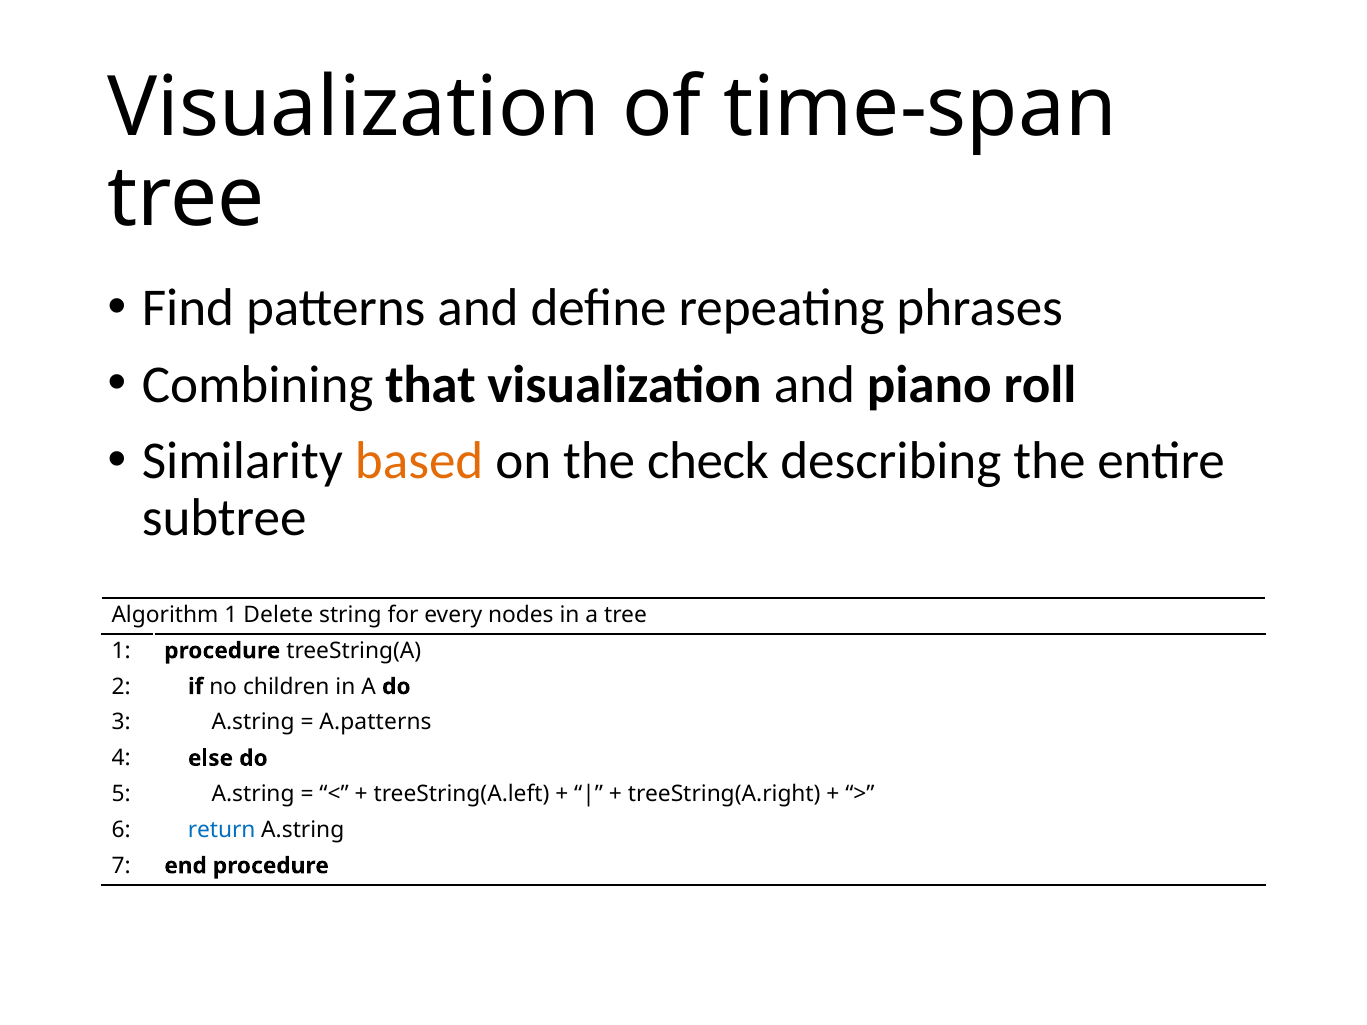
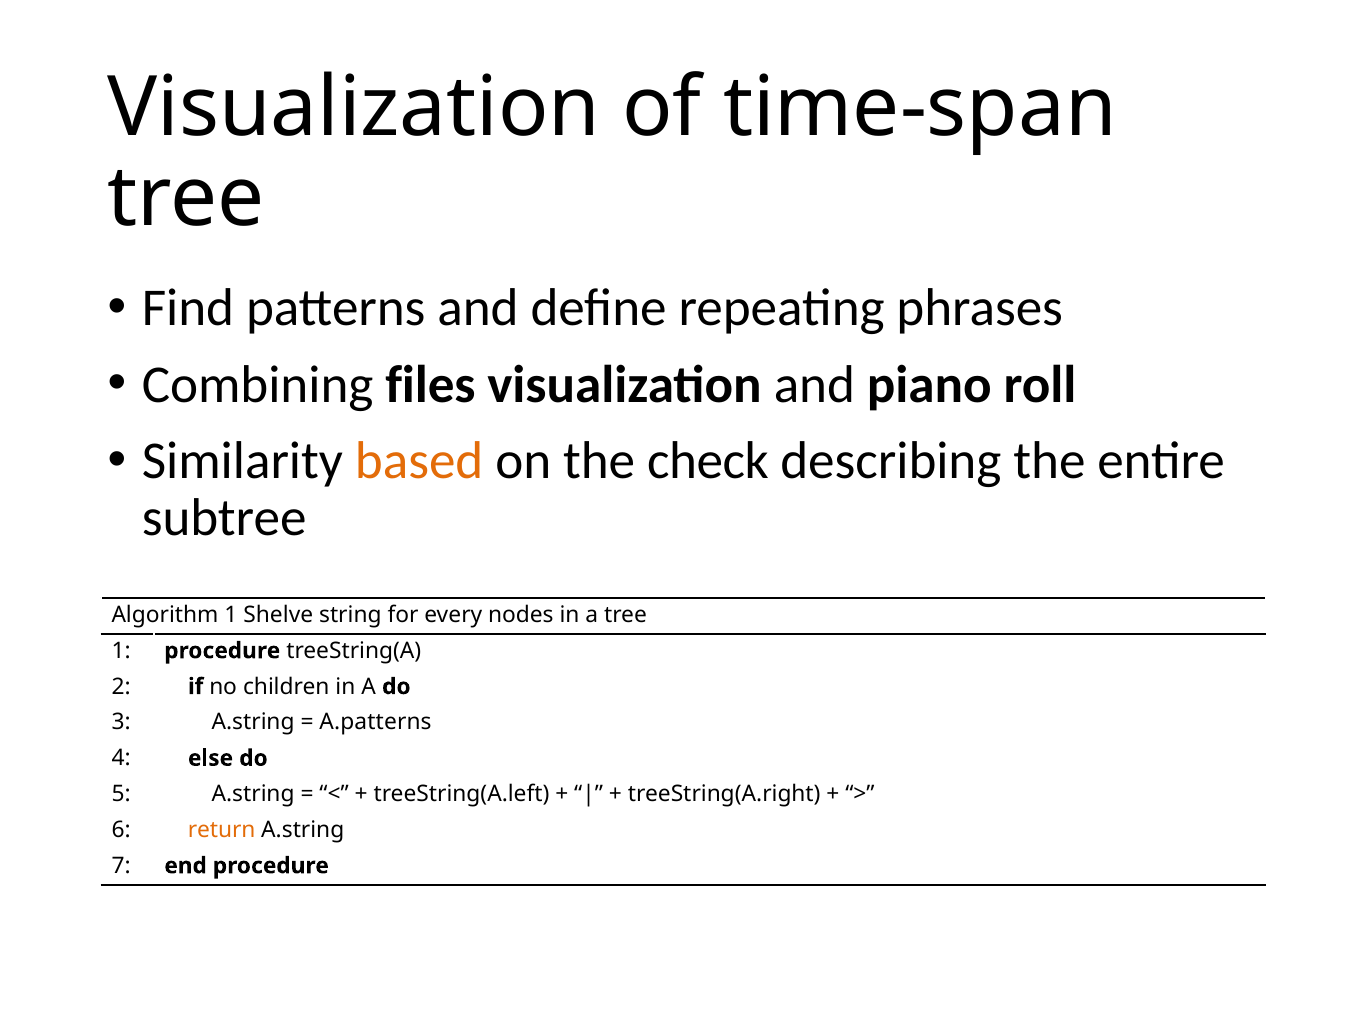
that: that -> files
Delete: Delete -> Shelve
return colour: blue -> orange
